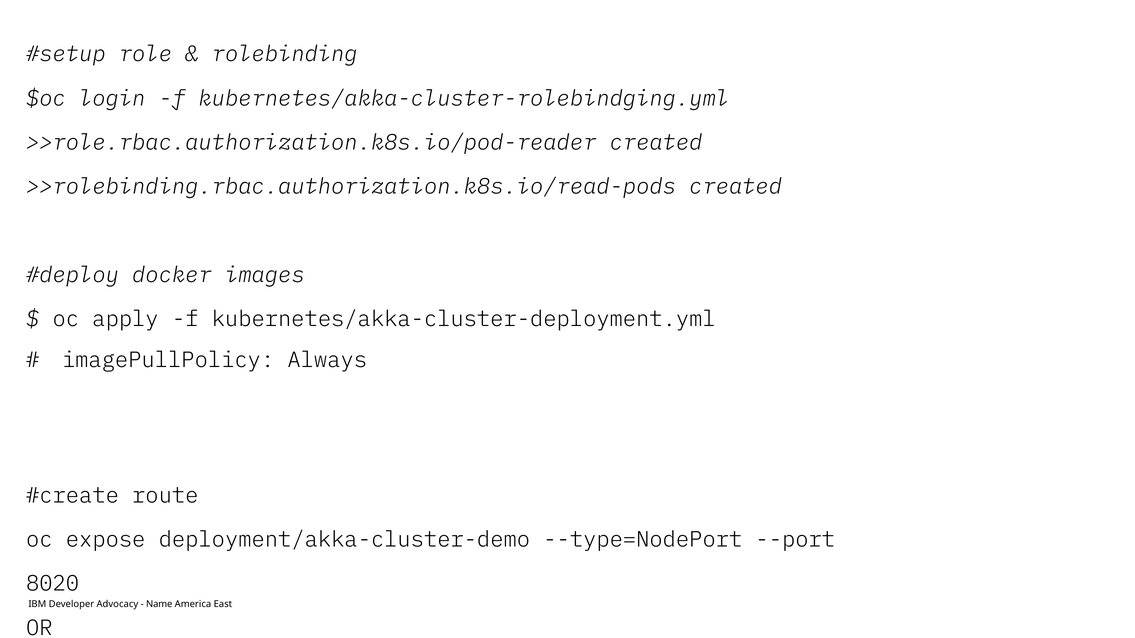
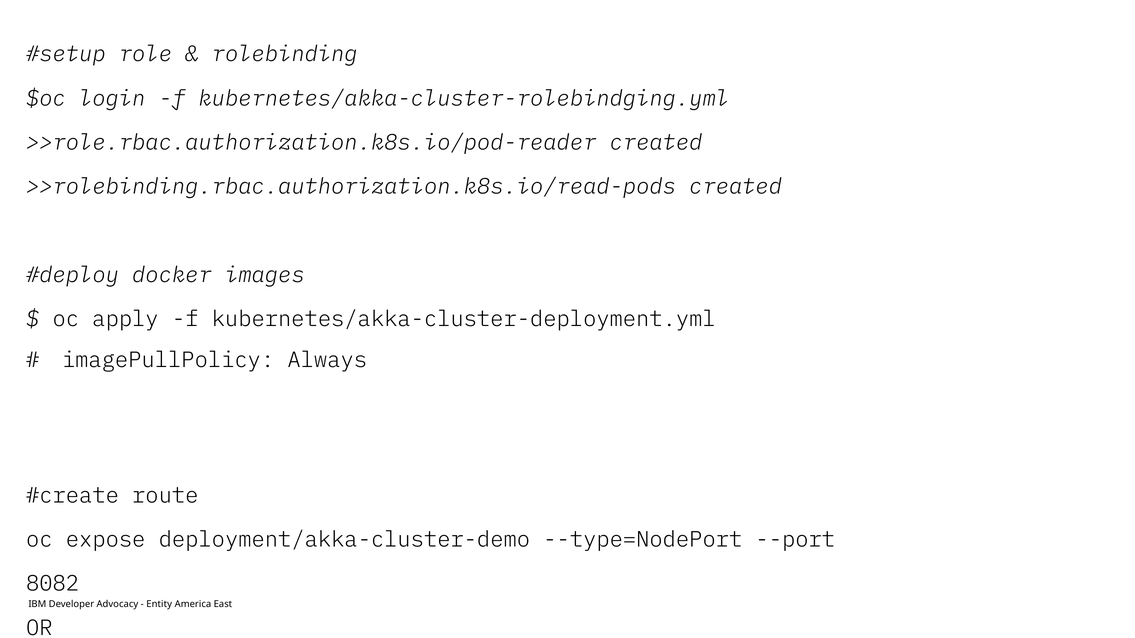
8020: 8020 -> 8082
Name: Name -> Entity
